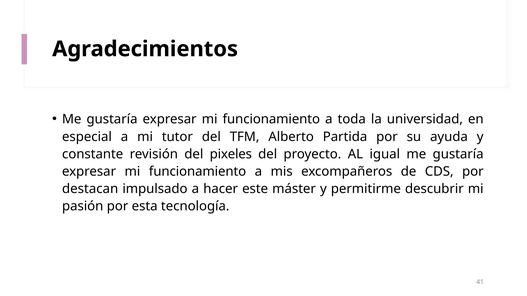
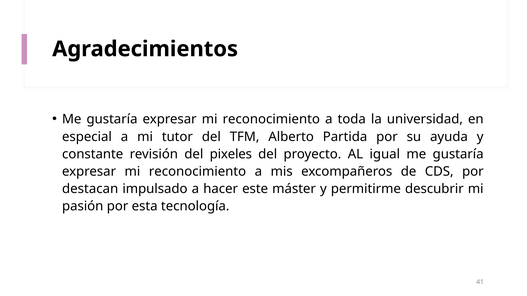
funcionamiento at (271, 119): funcionamiento -> reconocimiento
funcionamiento at (198, 172): funcionamiento -> reconocimiento
